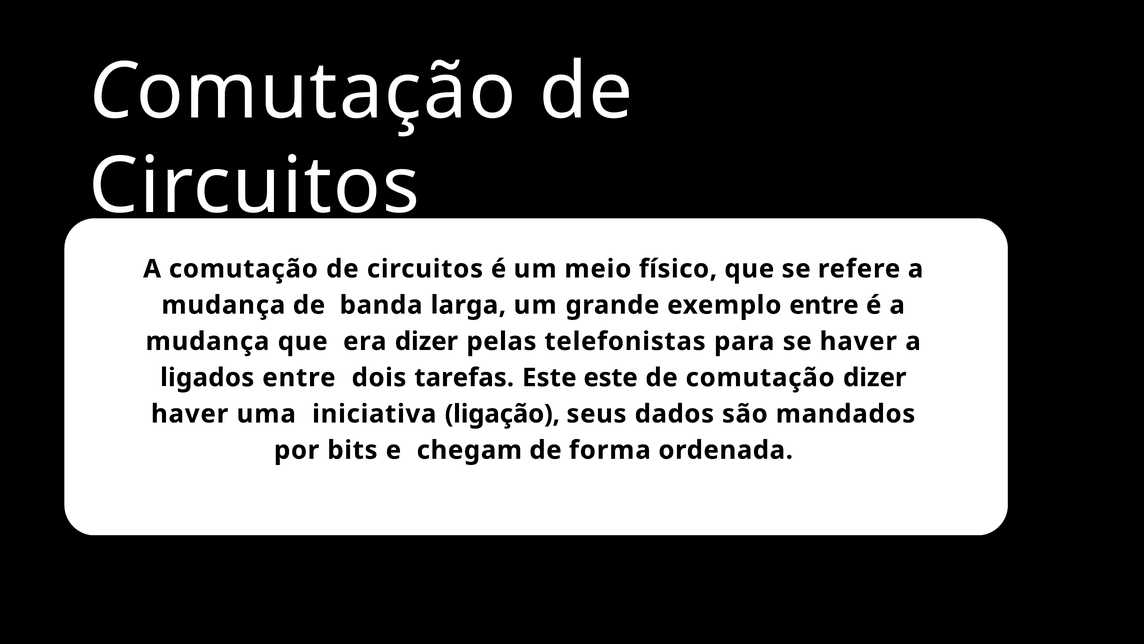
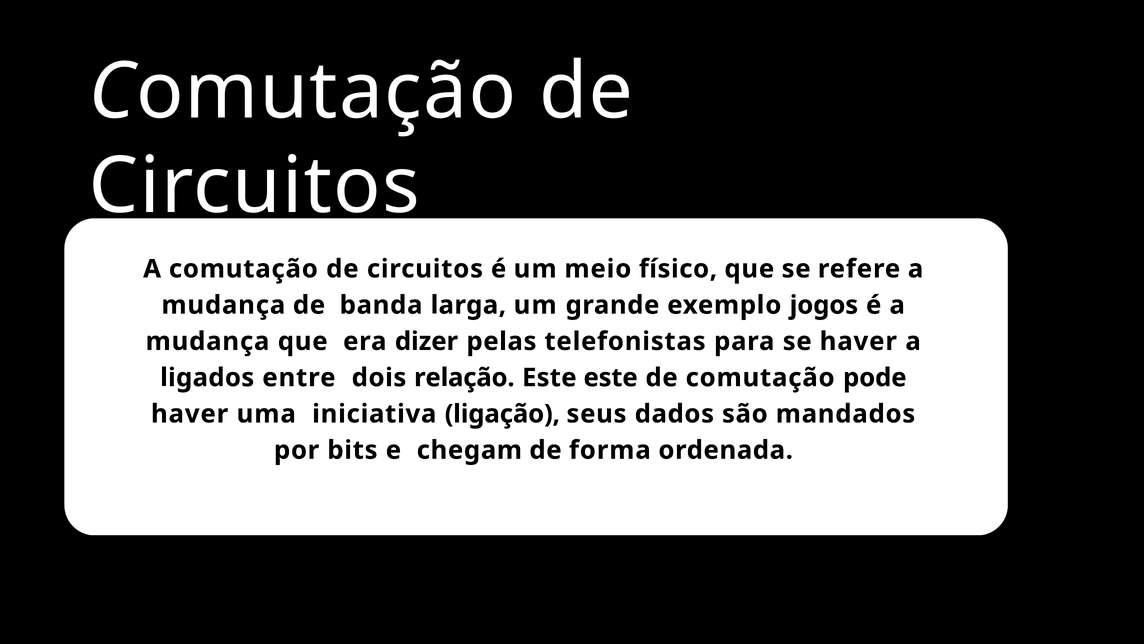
exemplo entre: entre -> jogos
tarefas: tarefas -> relação
comutação dizer: dizer -> pode
